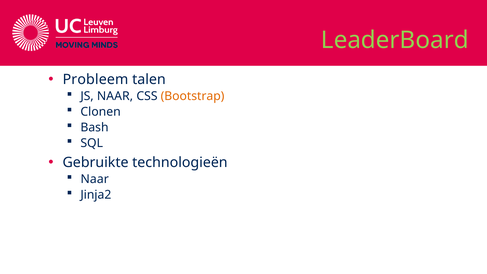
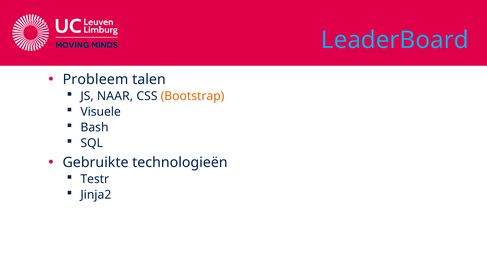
LeaderBoard colour: light green -> light blue
Clonen: Clonen -> Visuele
Naar at (95, 179): Naar -> Testr
